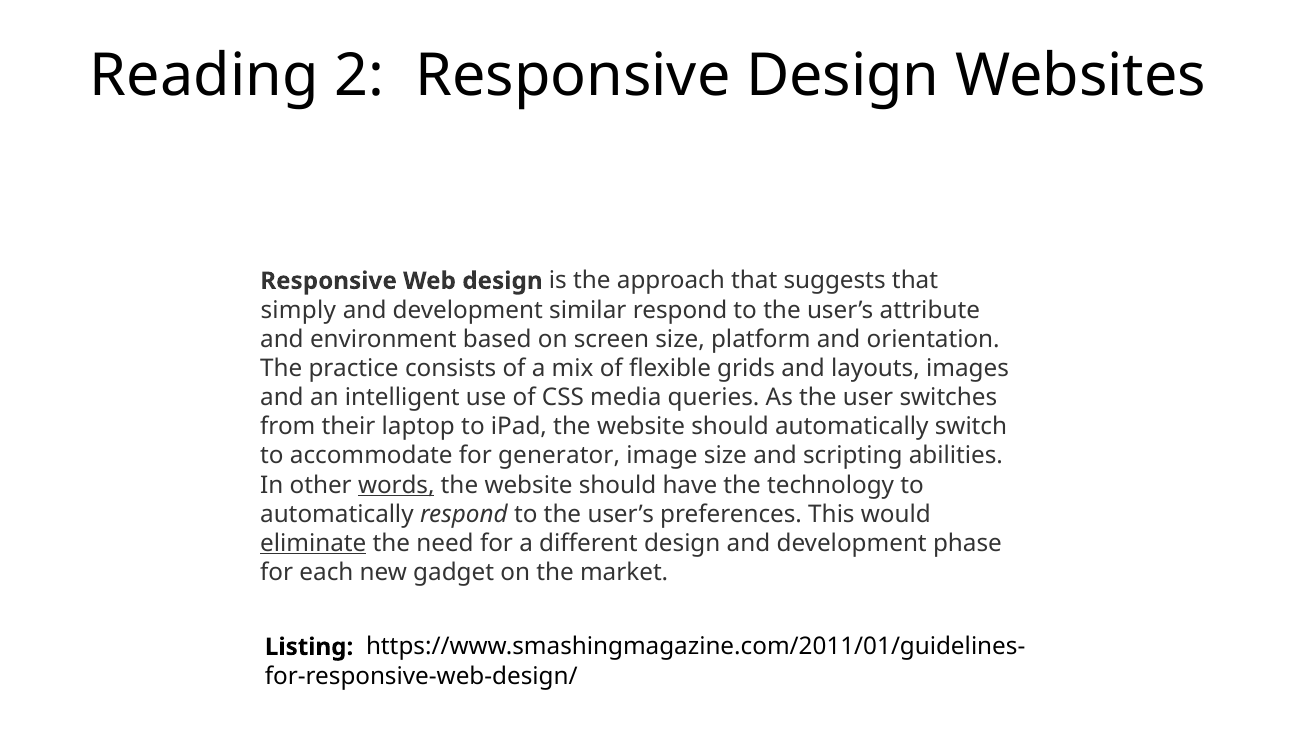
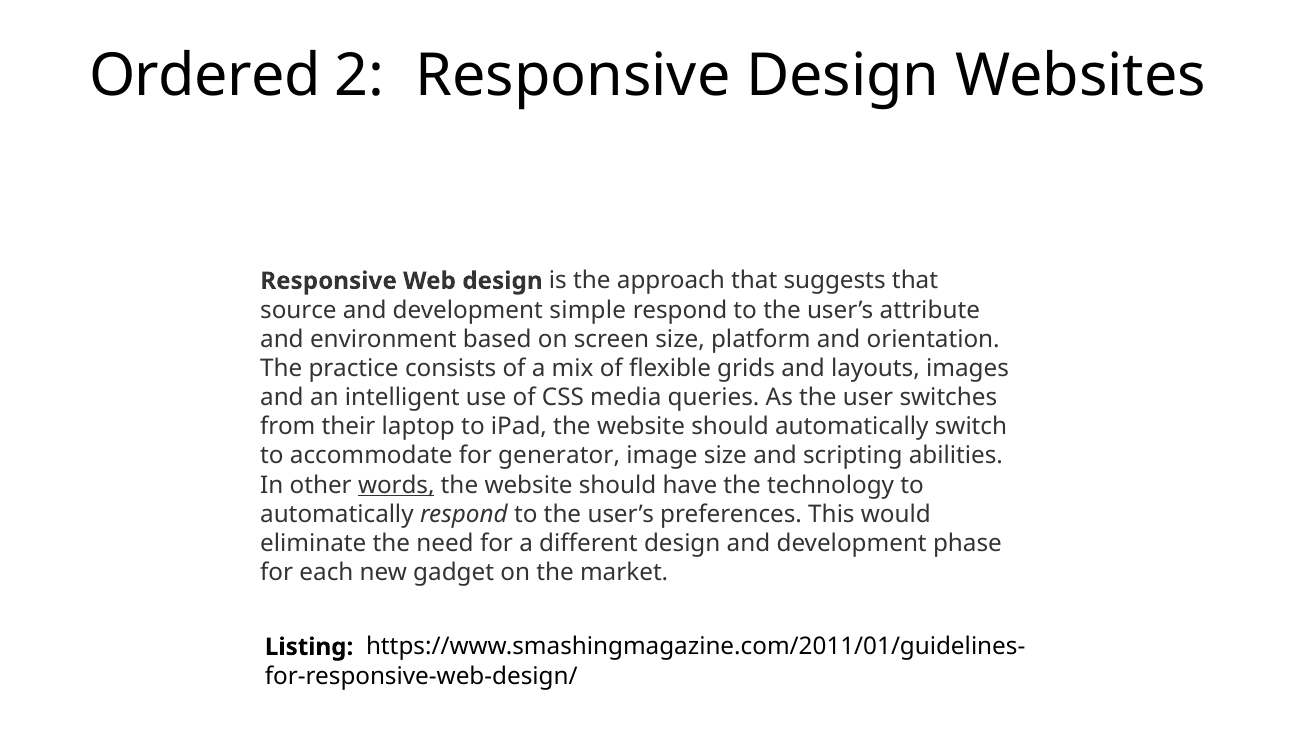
Reading: Reading -> Ordered
simply: simply -> source
similar: similar -> simple
eliminate underline: present -> none
